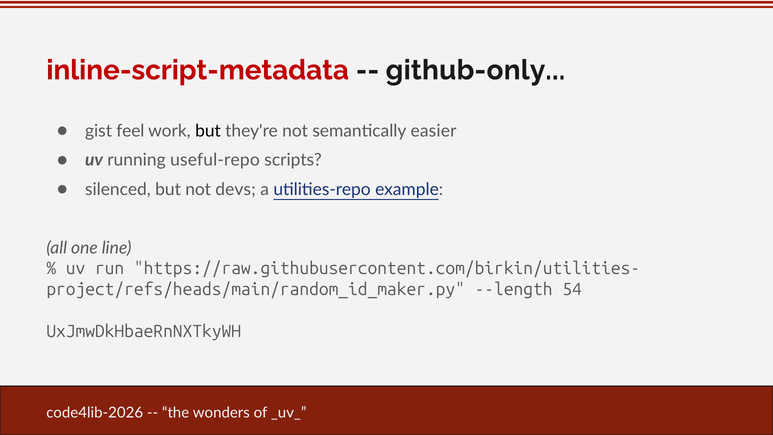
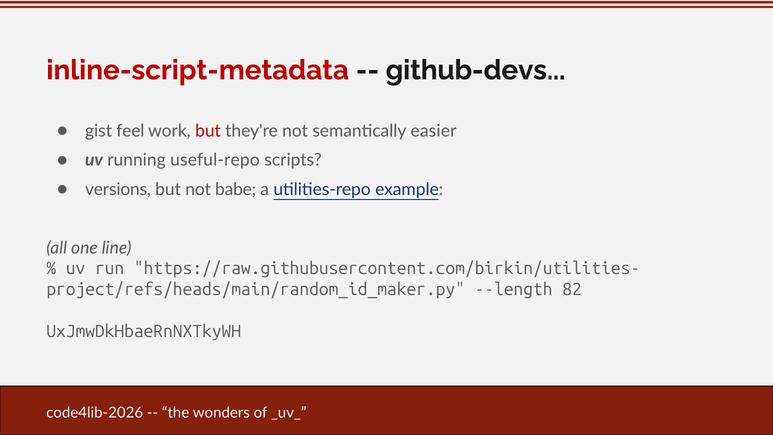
github-only: github-only -> github-devs
but at (208, 131) colour: black -> red
silenced: silenced -> versions
devs: devs -> babe
54: 54 -> 82
